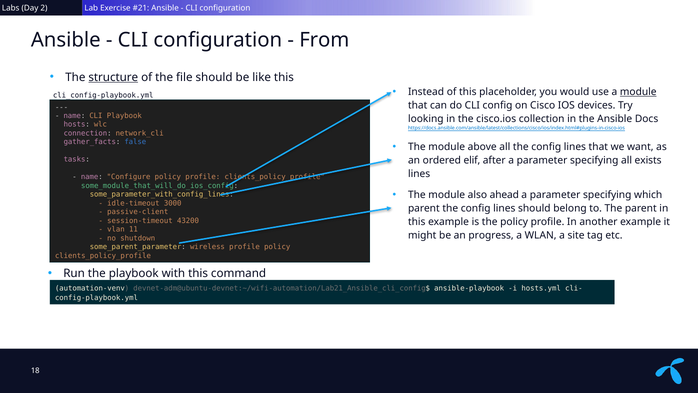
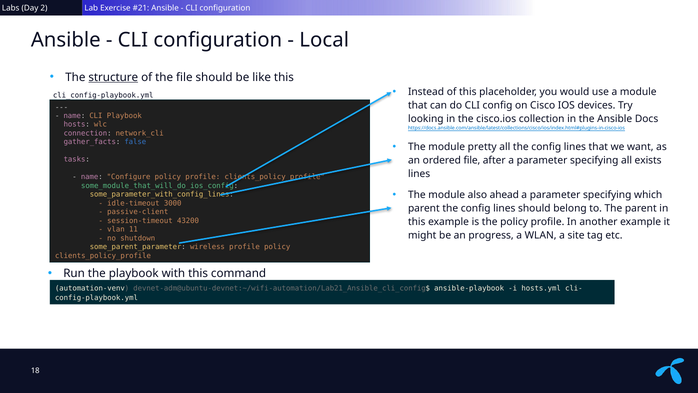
From: From -> Local
module at (638, 92) underline: present -> none
above: above -> pretty
ordered elif: elif -> file
